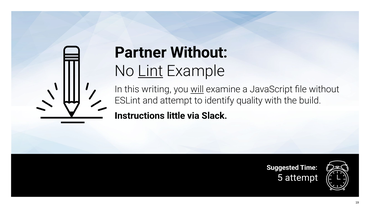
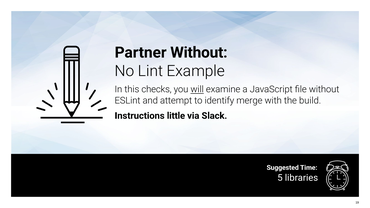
Lint underline: present -> none
writing: writing -> checks
quality: quality -> merge
5 attempt: attempt -> libraries
